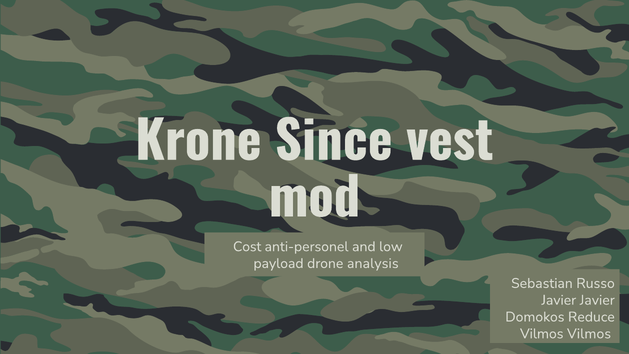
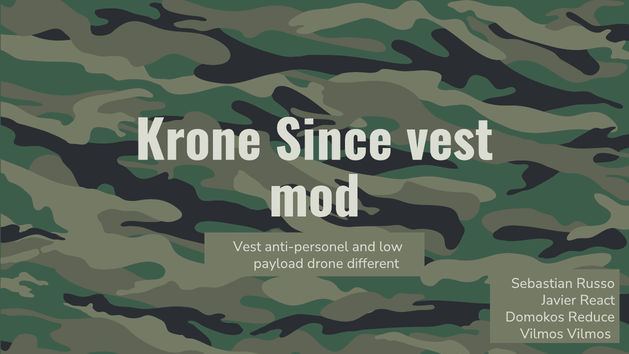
Cost at (247, 246): Cost -> Vest
analysis: analysis -> different
Javier Javier: Javier -> React
